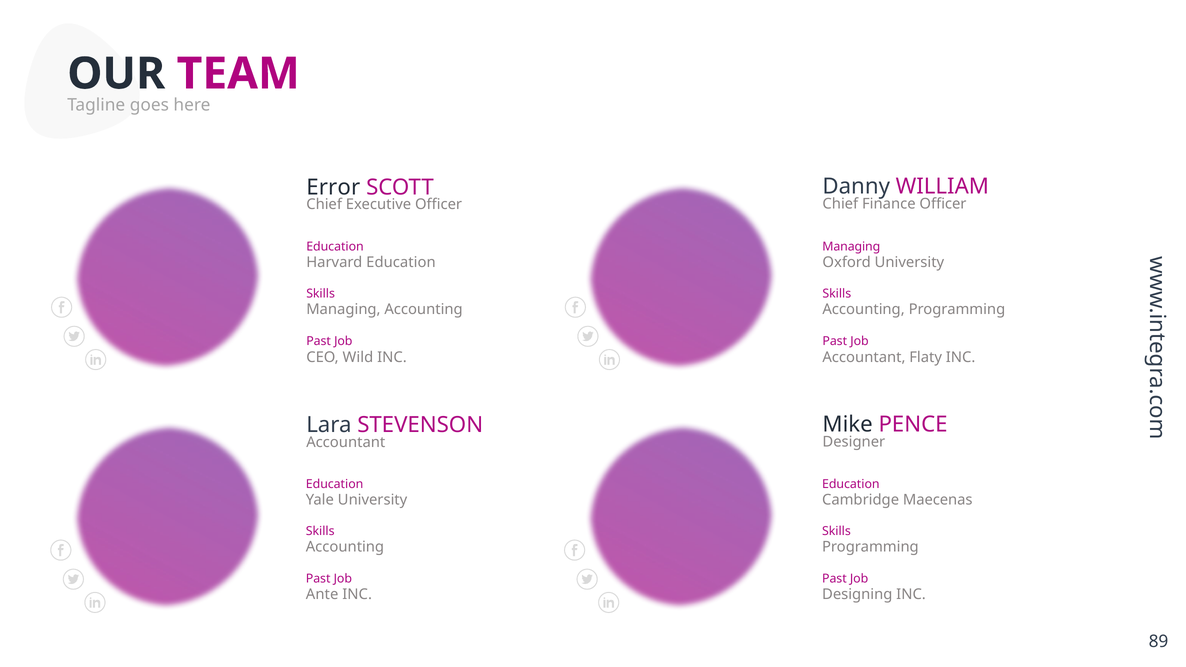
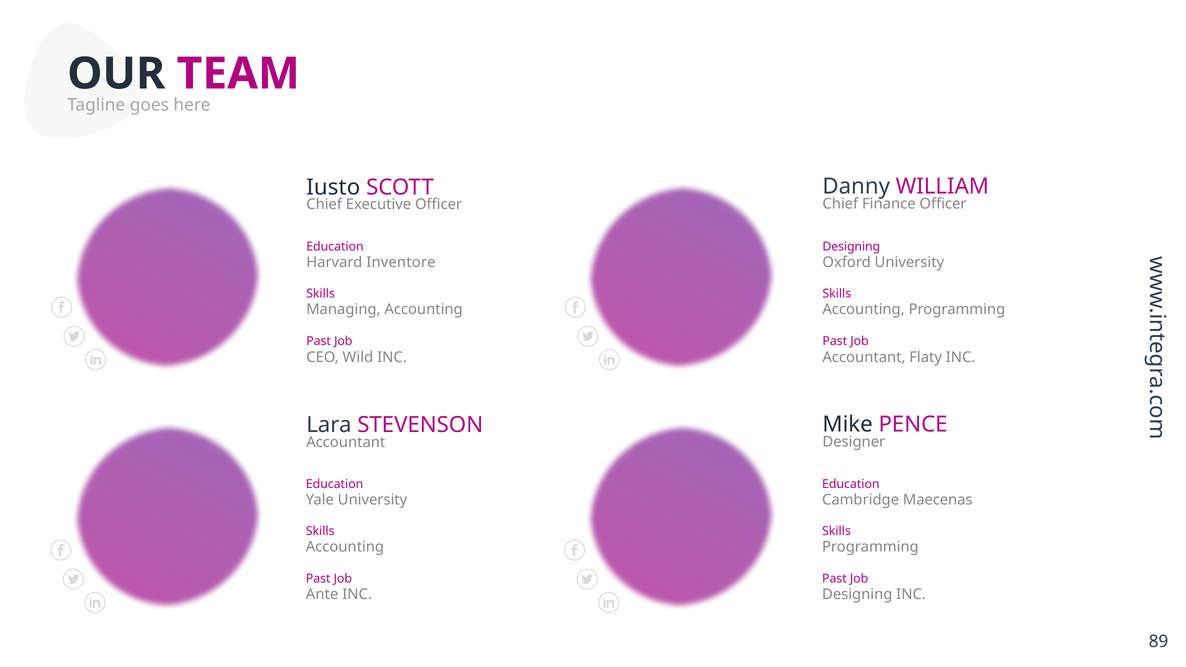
Error: Error -> Iusto
Managing at (851, 247): Managing -> Designing
Harvard Education: Education -> Inventore
